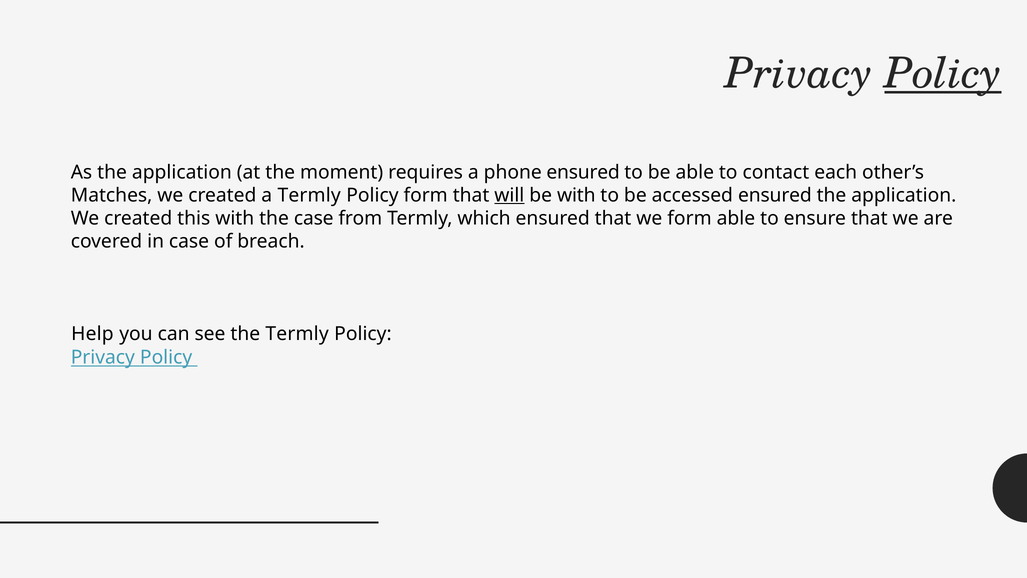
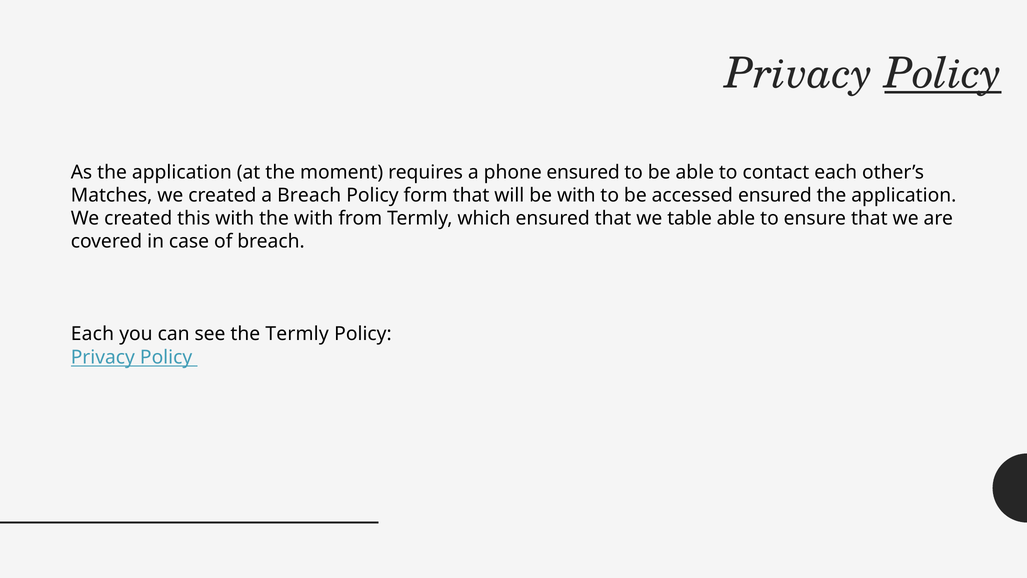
a Termly: Termly -> Breach
will underline: present -> none
the case: case -> with
we form: form -> table
Help at (92, 334): Help -> Each
